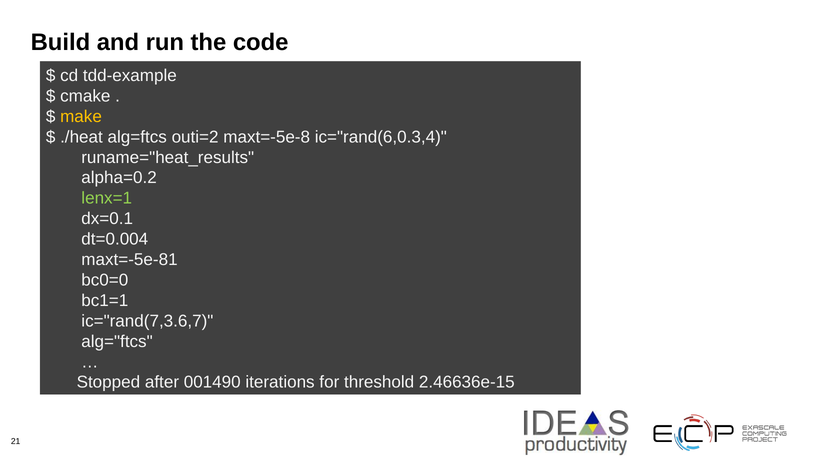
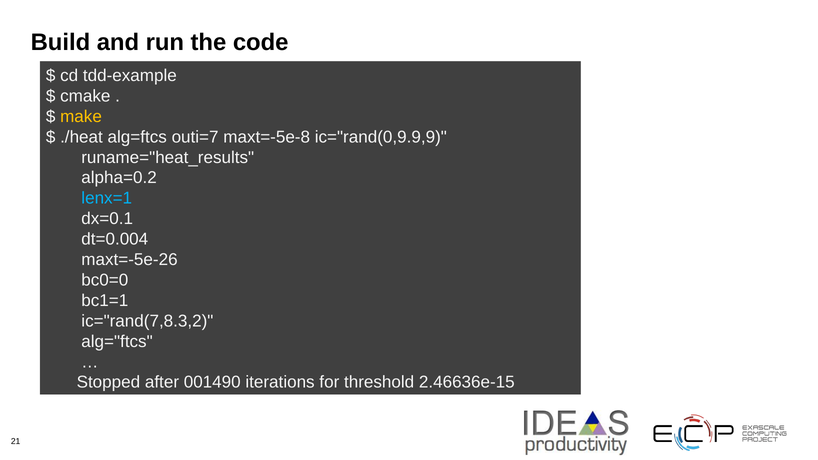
outi=2: outi=2 -> outi=7
ic="rand(6,0.3,4: ic="rand(6,0.3,4 -> ic="rand(0,9.9,9
lenx=1 colour: light green -> light blue
maxt=-5e-81: maxt=-5e-81 -> maxt=-5e-26
ic="rand(7,3.6,7: ic="rand(7,3.6,7 -> ic="rand(7,8.3,2
